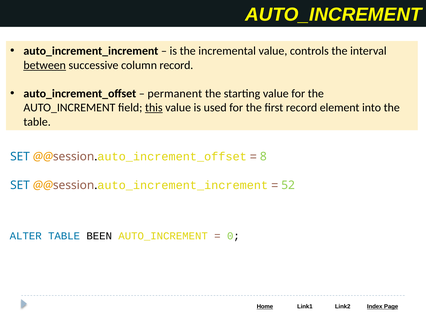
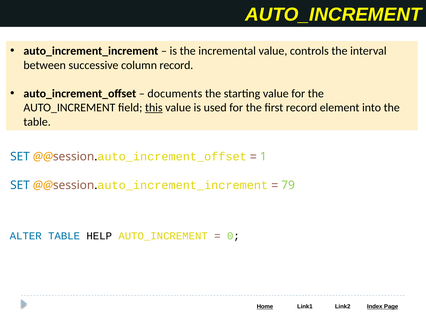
between underline: present -> none
permanent: permanent -> documents
8: 8 -> 1
52: 52 -> 79
BEEN: BEEN -> HELP
